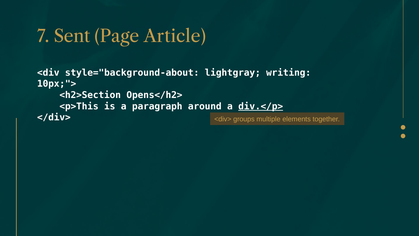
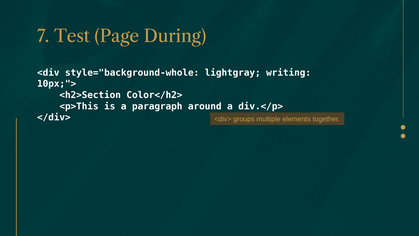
Sent: Sent -> Test
Article: Article -> During
style="background-about: style="background-about -> style="background-whole
Opens</h2>: Opens</h2> -> Color</h2>
div.</p> underline: present -> none
